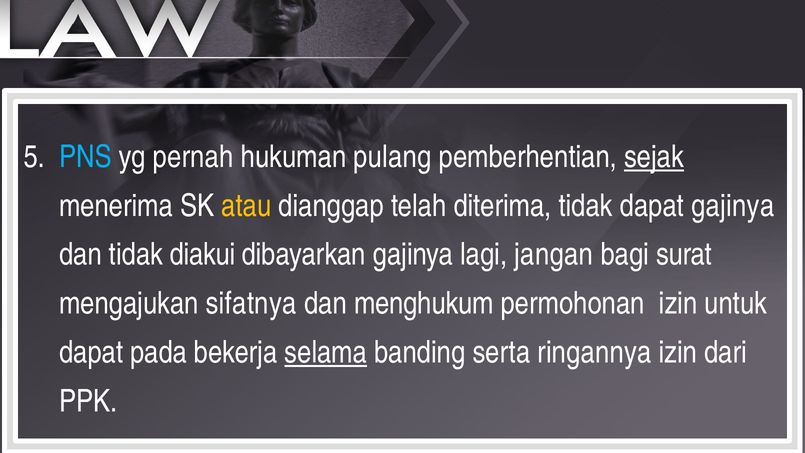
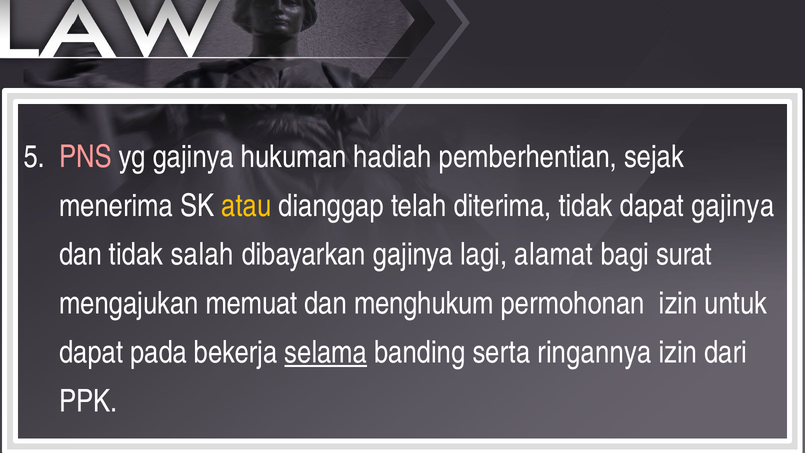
PNS colour: light blue -> pink
yg pernah: pernah -> gajinya
pulang: pulang -> hadiah
sejak underline: present -> none
diakui: diakui -> salah
jangan: jangan -> alamat
sifatnya: sifatnya -> memuat
